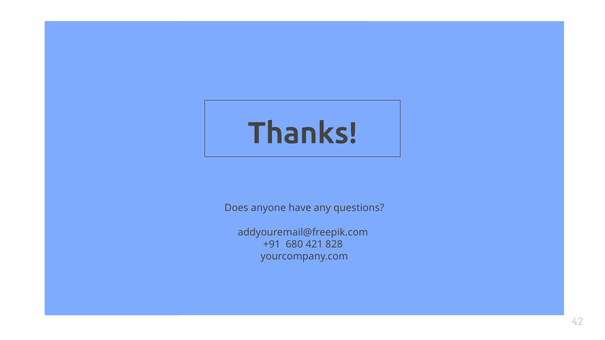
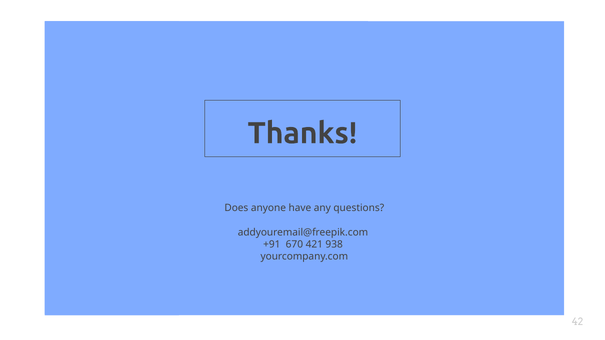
680: 680 -> 670
828: 828 -> 938
